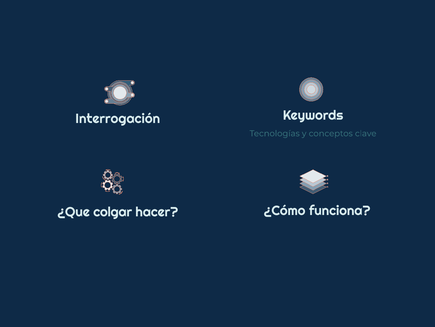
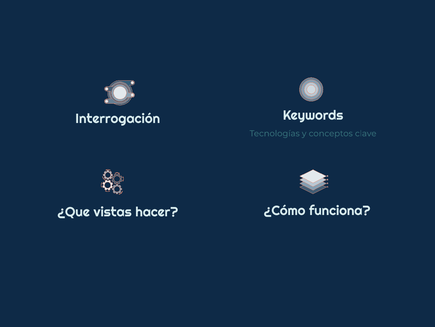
colgar: colgar -> vistas
